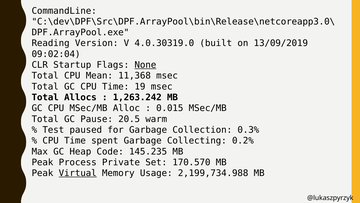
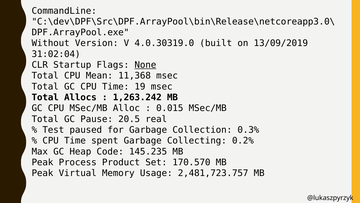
Reading: Reading -> Without
09:02:04: 09:02:04 -> 31:02:04
warm: warm -> real
Private: Private -> Product
Virtual underline: present -> none
2,199,734.988: 2,199,734.988 -> 2,481,723.757
